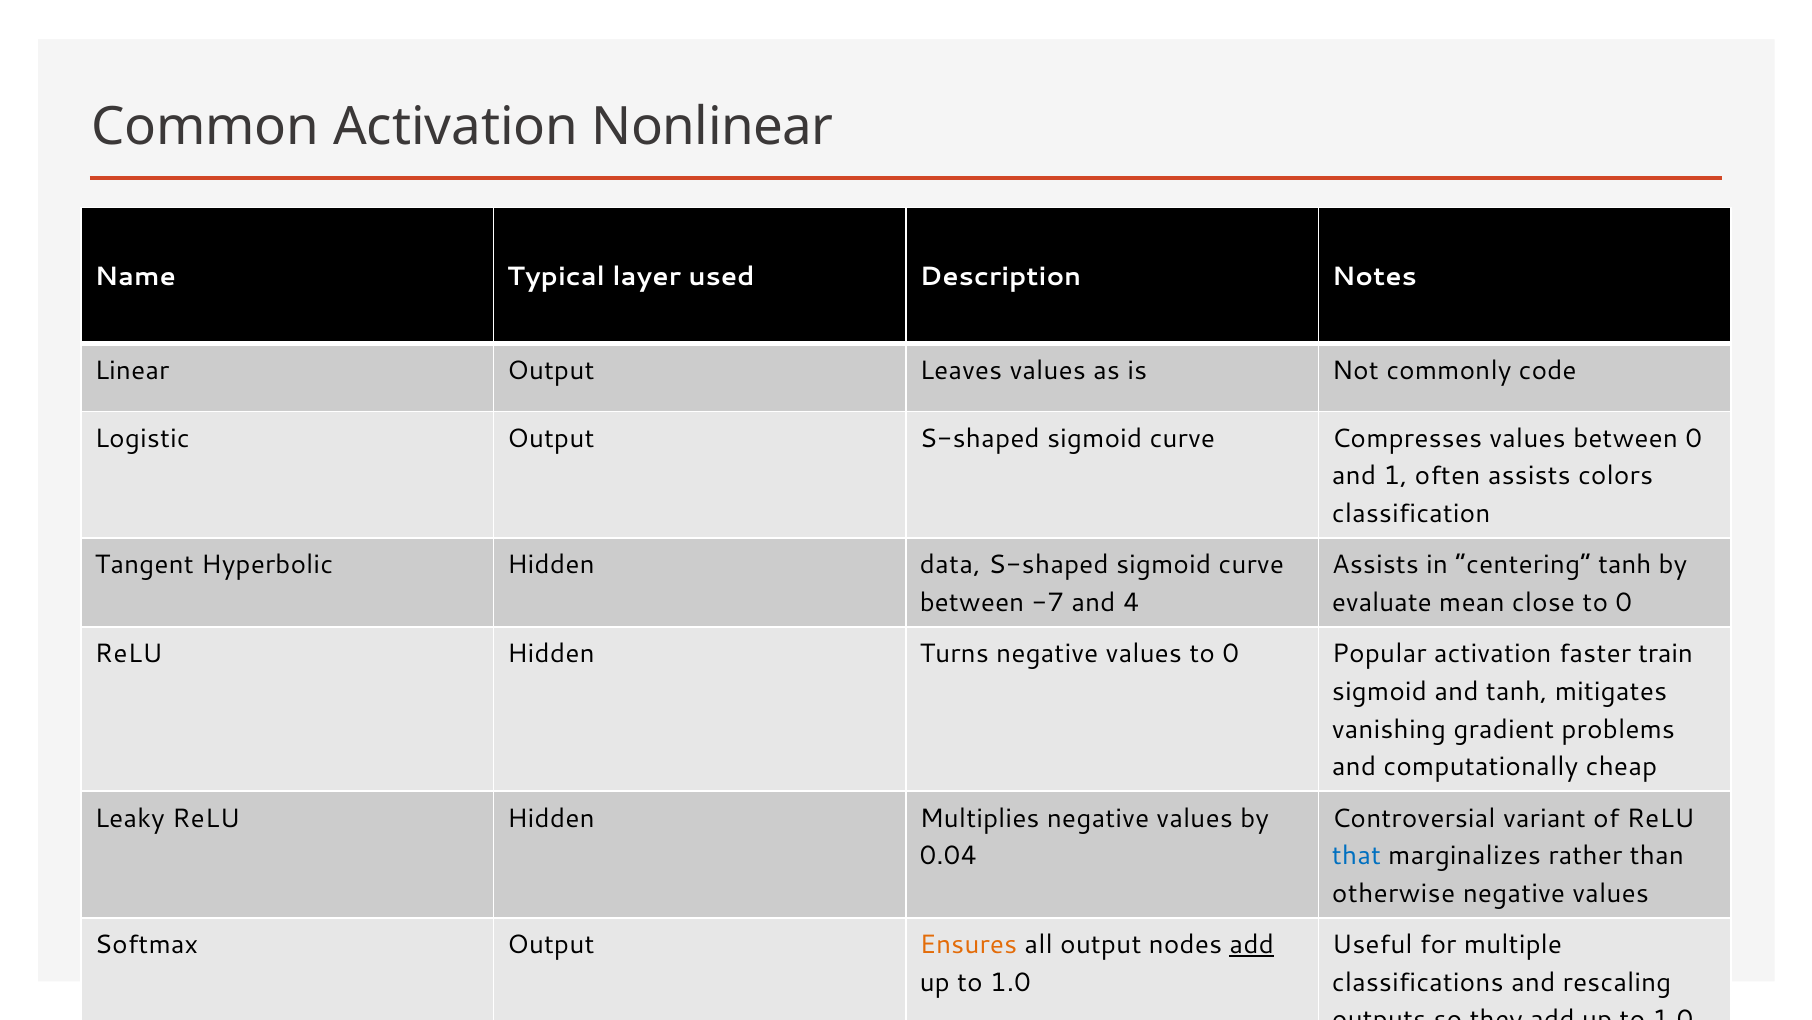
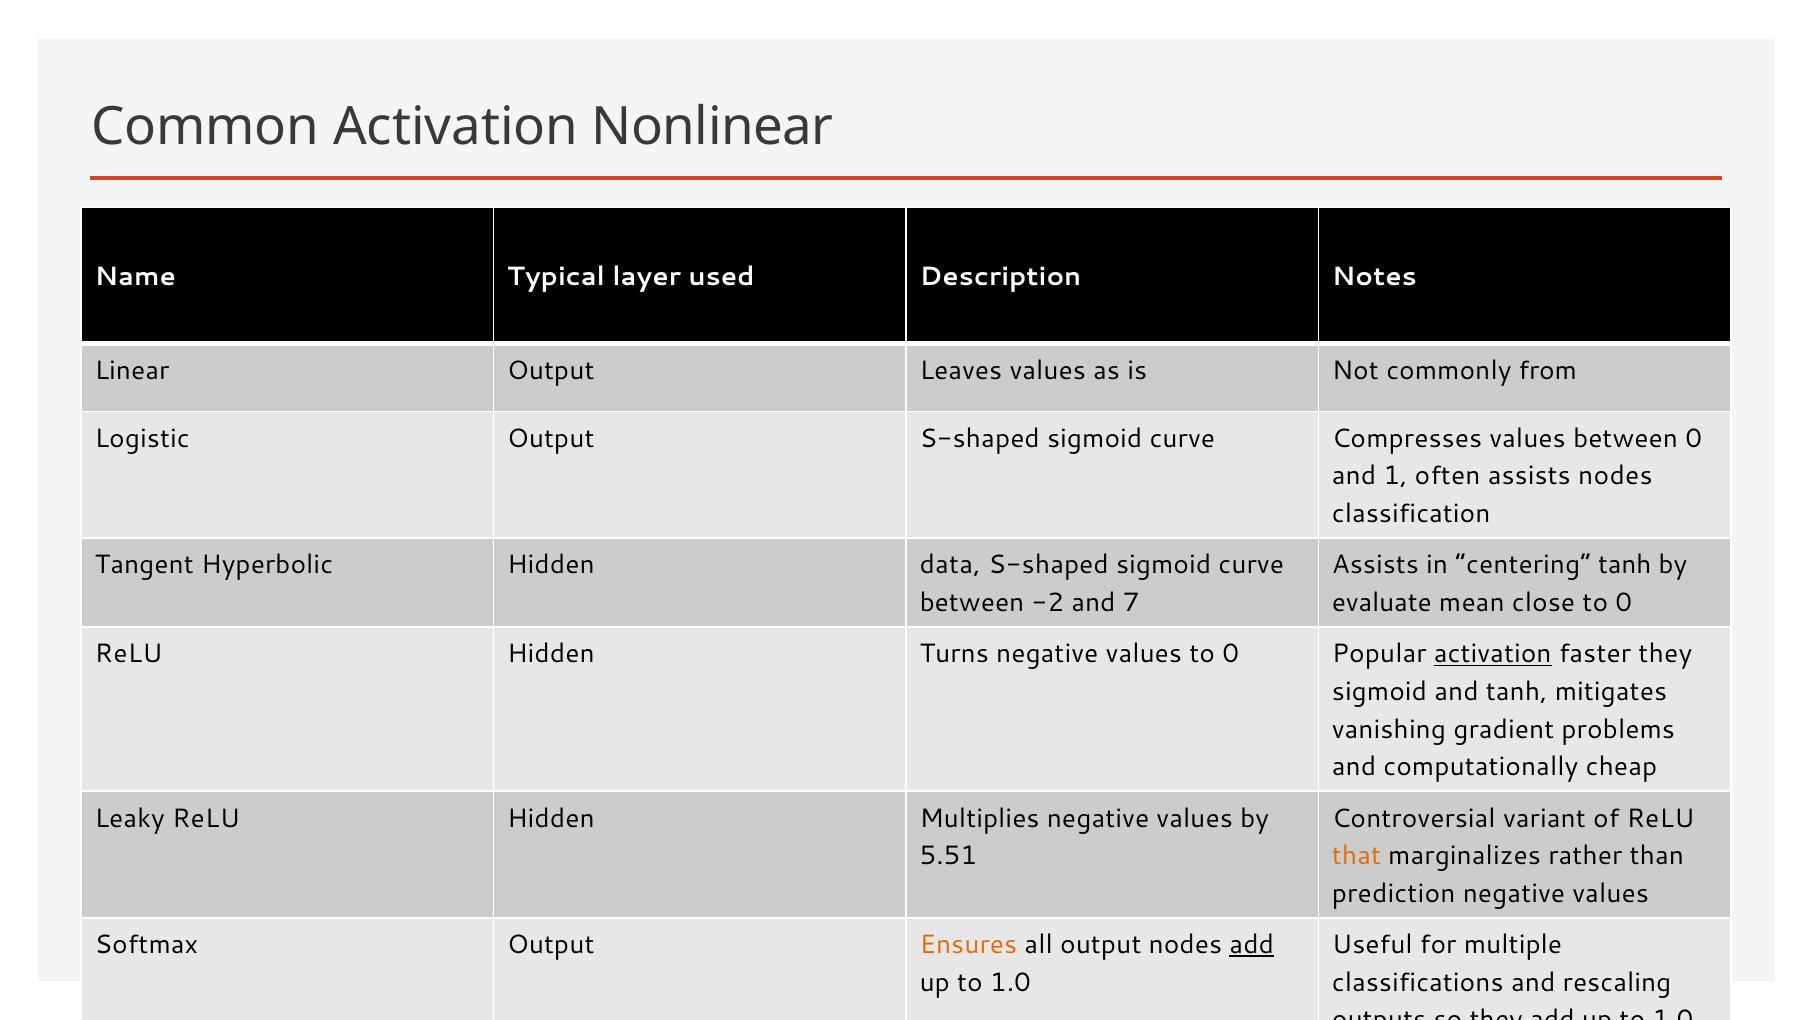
code: code -> from
assists colors: colors -> nodes
-7: -7 -> -2
4: 4 -> 7
activation at (1493, 654) underline: none -> present
faster train: train -> they
0.04: 0.04 -> 5.51
that colour: blue -> orange
otherwise: otherwise -> prediction
